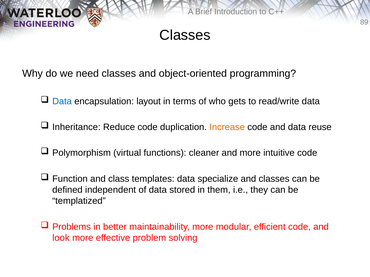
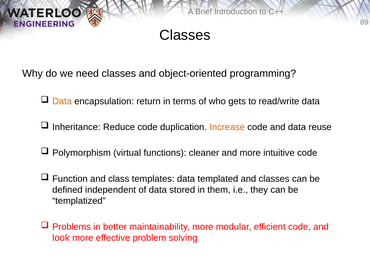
Data at (62, 101) colour: blue -> orange
layout: layout -> return
specialize: specialize -> templated
